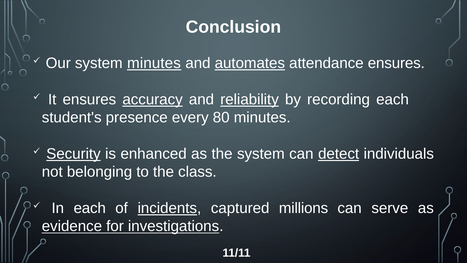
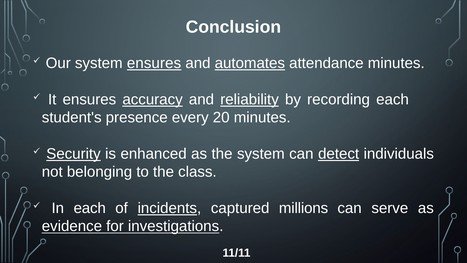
system minutes: minutes -> ensures
attendance ensures: ensures -> minutes
80: 80 -> 20
